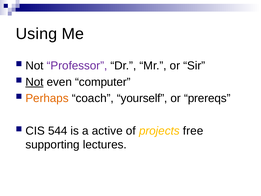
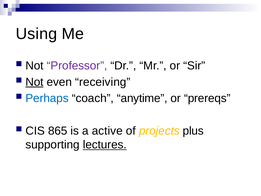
computer: computer -> receiving
Perhaps colour: orange -> blue
yourself: yourself -> anytime
544: 544 -> 865
free: free -> plus
lectures underline: none -> present
